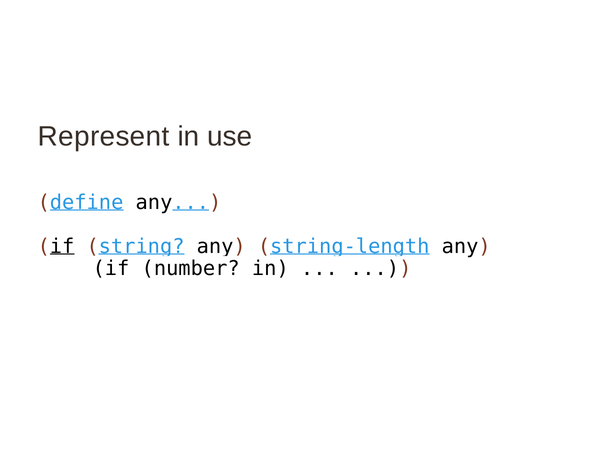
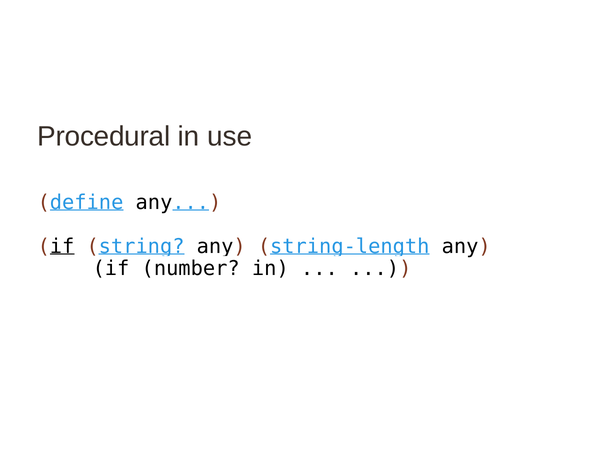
Represent: Represent -> Procedural
